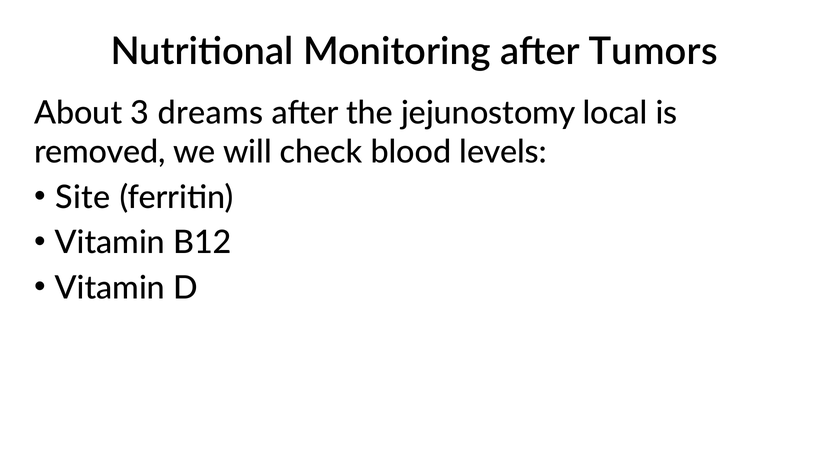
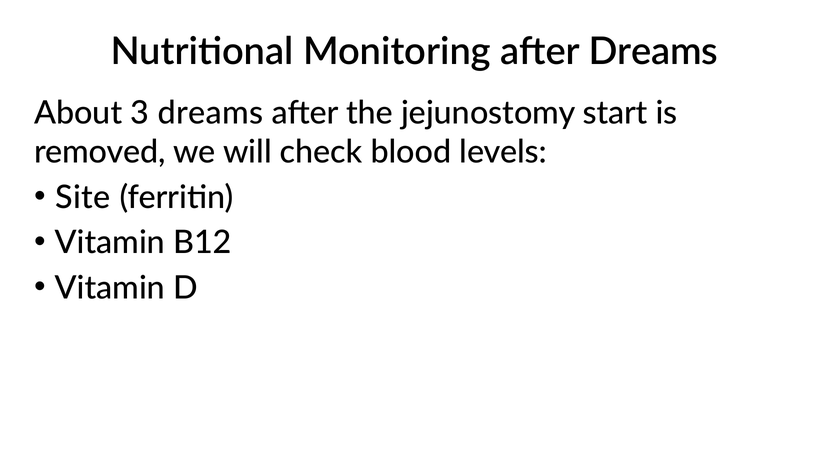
after Tumors: Tumors -> Dreams
local: local -> start
